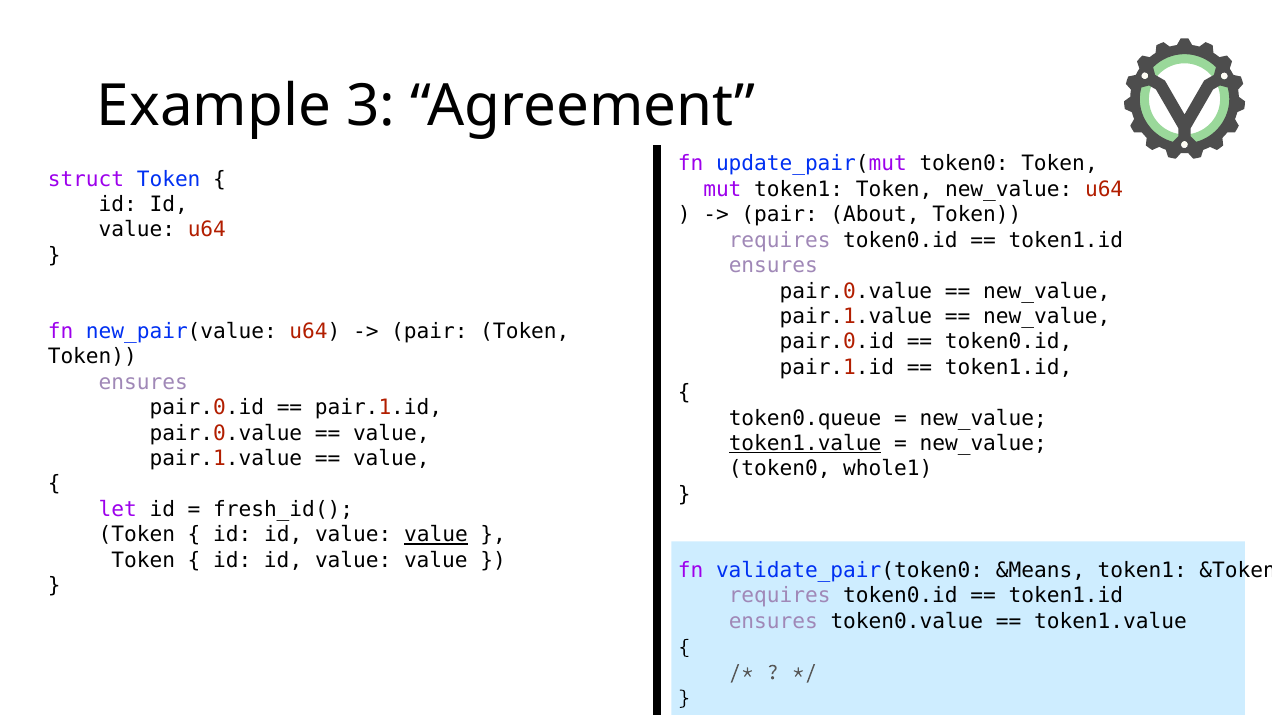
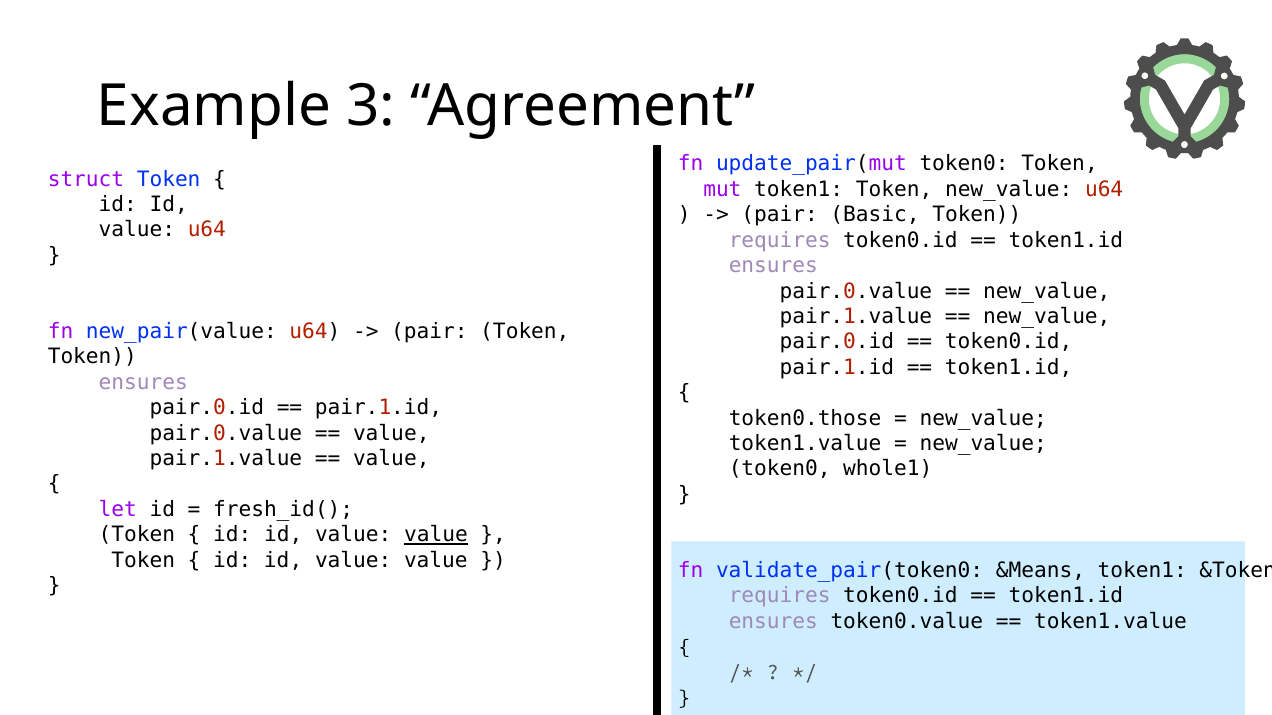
About: About -> Basic
token0.queue: token0.queue -> token0.those
token1.value at (805, 444) underline: present -> none
